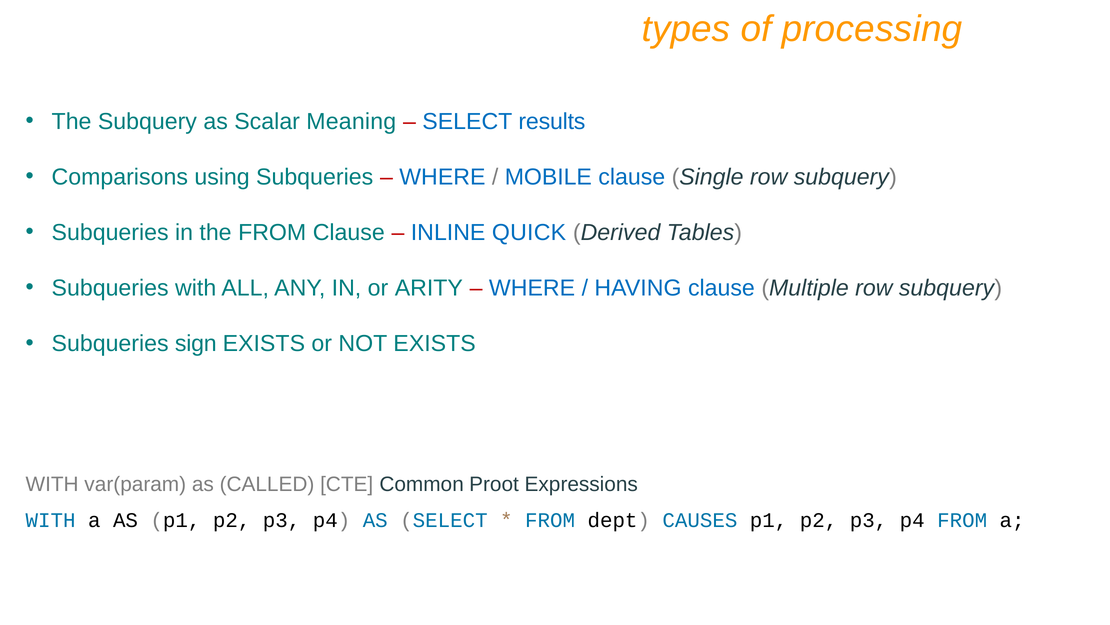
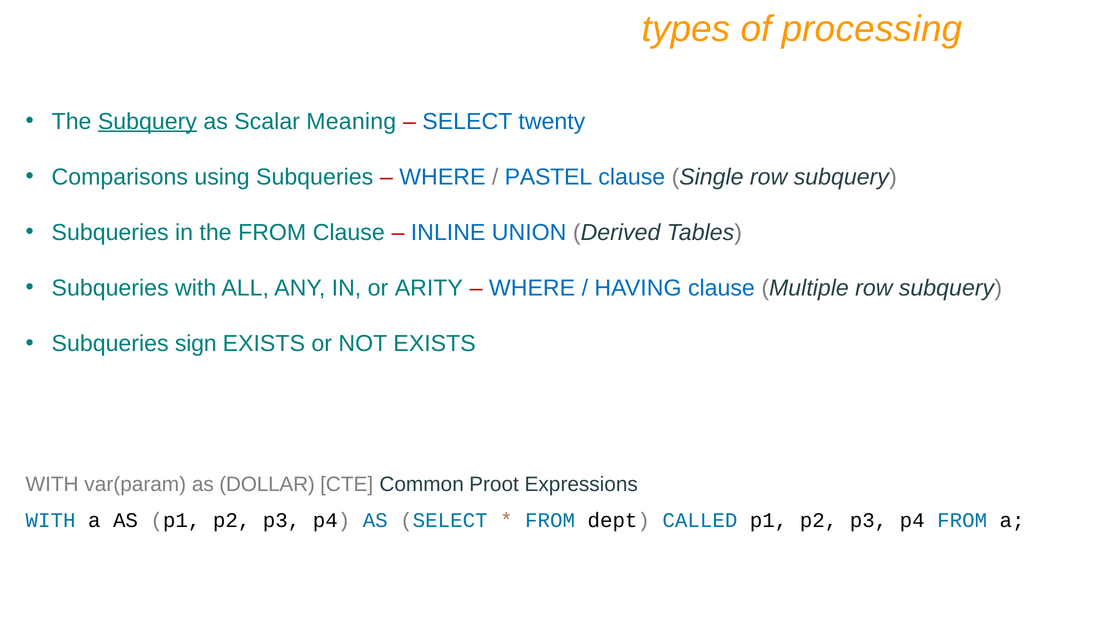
Subquery at (147, 121) underline: none -> present
results: results -> twenty
MOBILE: MOBILE -> PASTEL
QUICK: QUICK -> UNION
CALLED: CALLED -> DOLLAR
CAUSES: CAUSES -> CALLED
